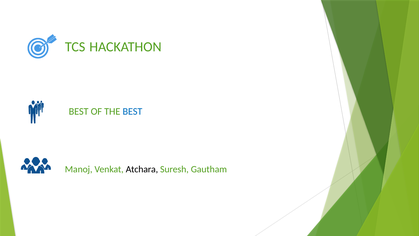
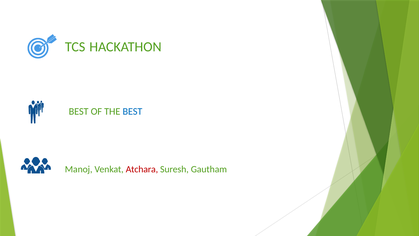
Atchara colour: black -> red
